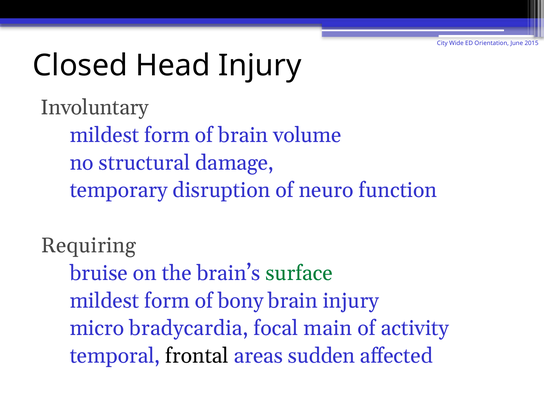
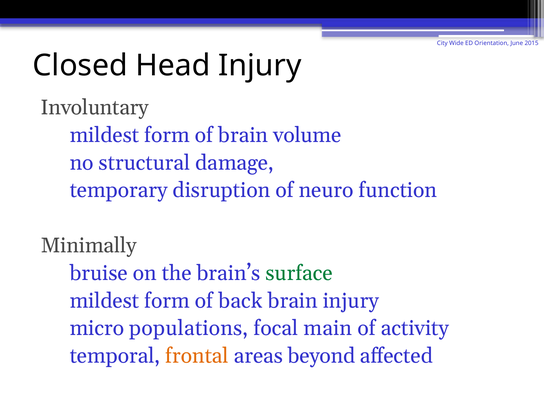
Requiring: Requiring -> Minimally
bony: bony -> back
bradycardia: bradycardia -> populations
frontal colour: black -> orange
sudden: sudden -> beyond
